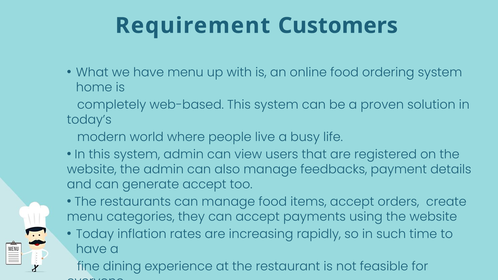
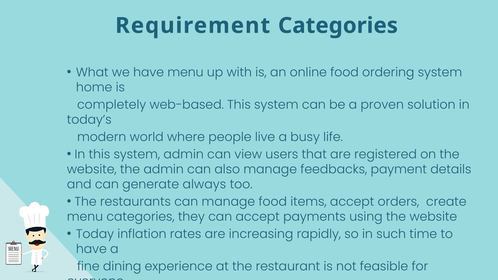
Requirement Customers: Customers -> Categories
generate accept: accept -> always
